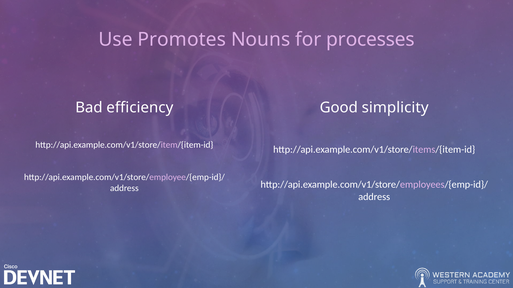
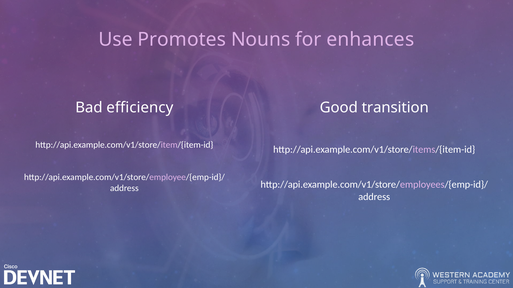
processes: processes -> enhances
simplicity: simplicity -> transition
